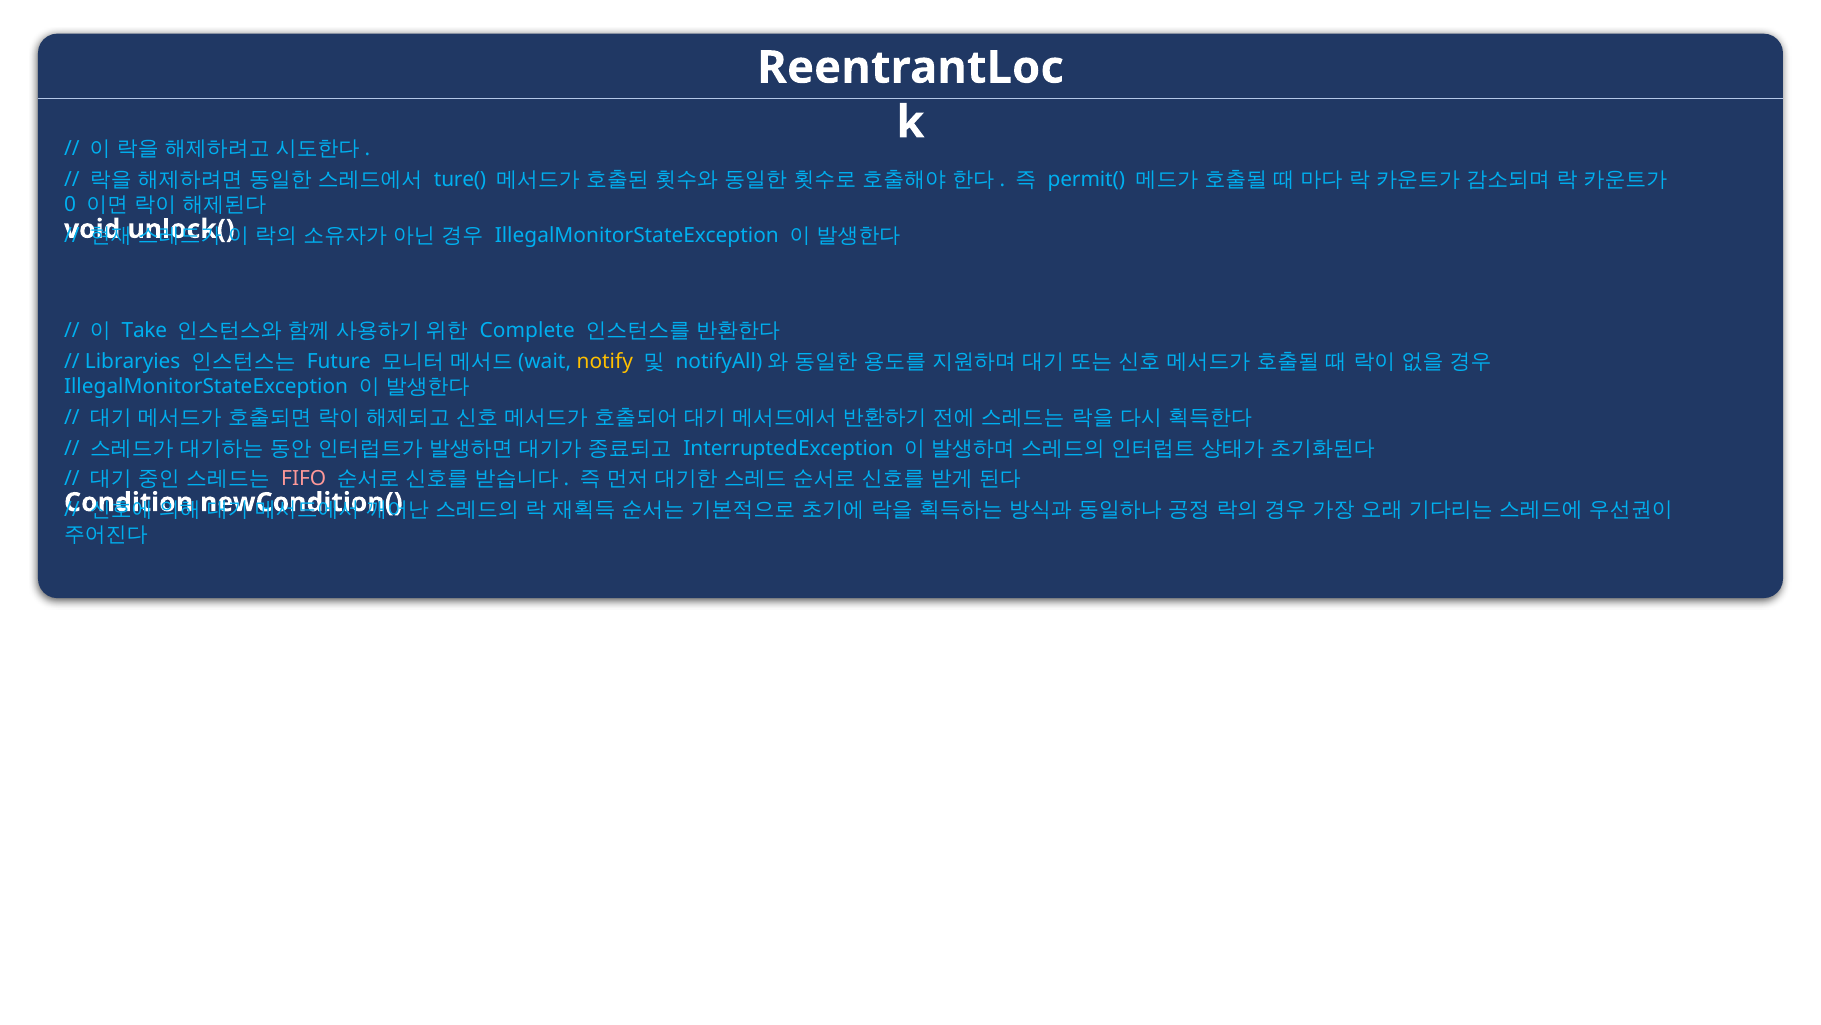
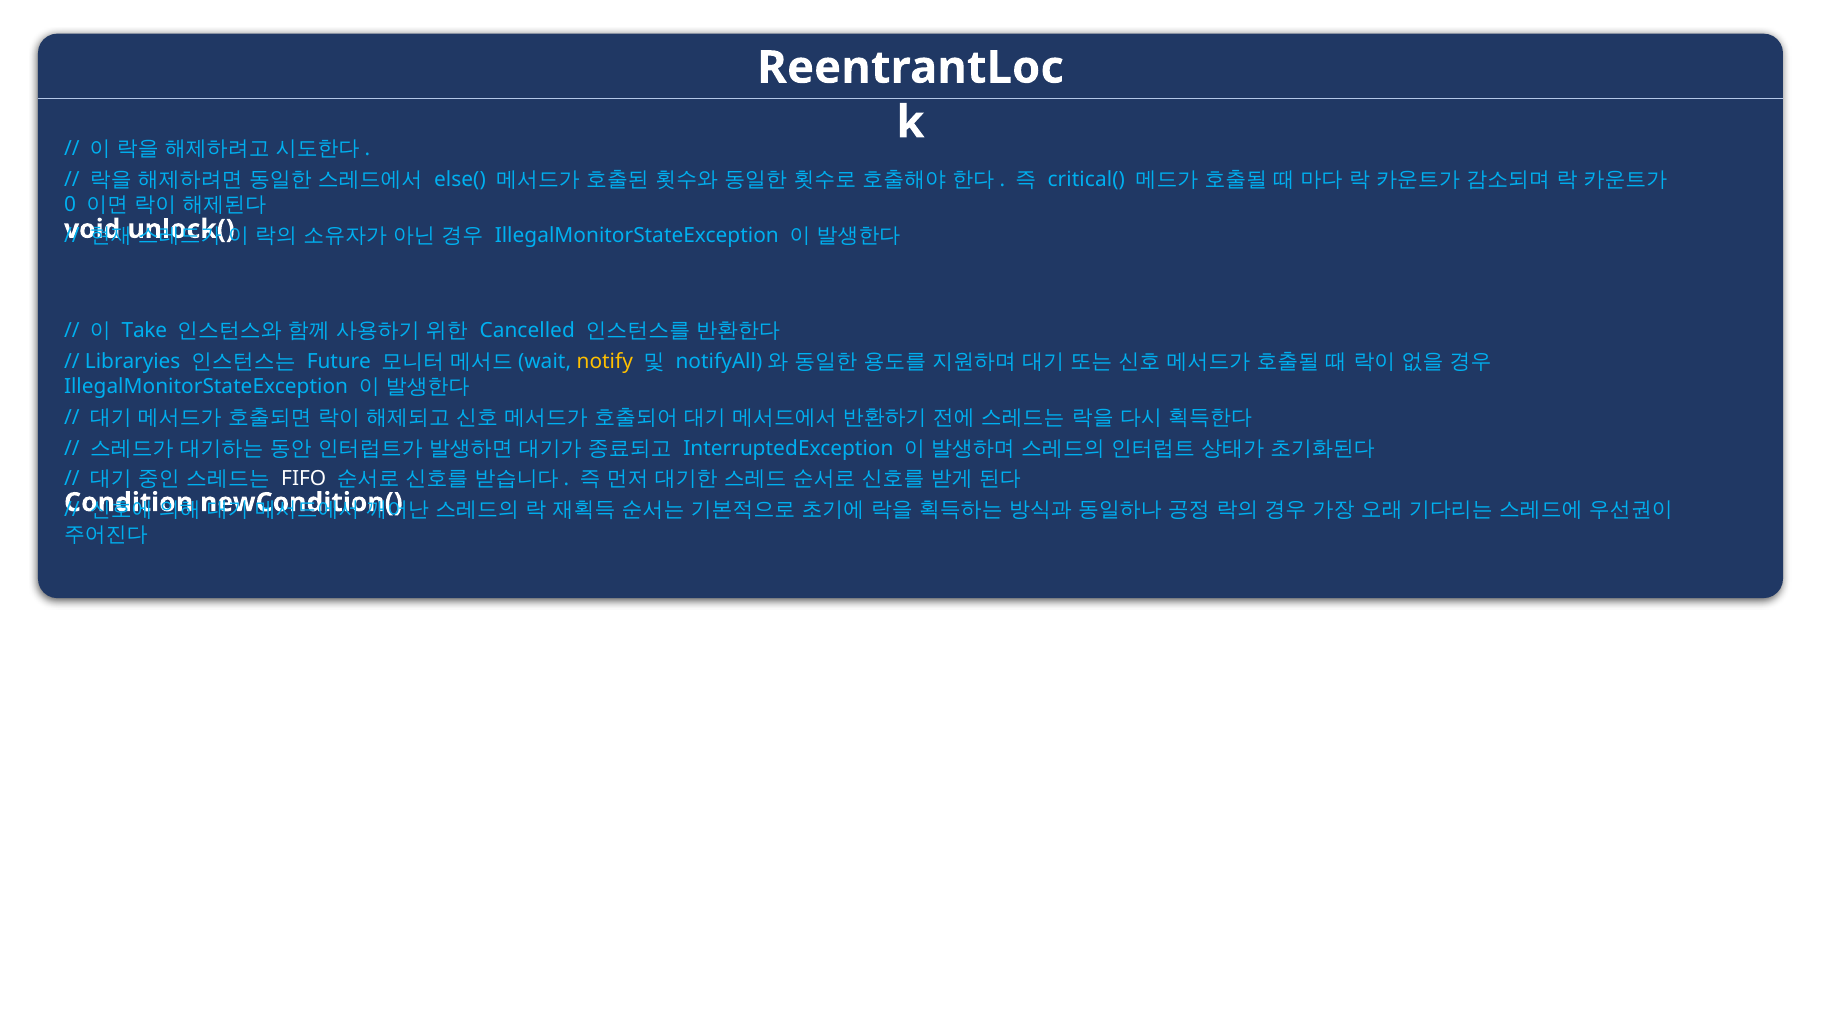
ture(: ture( -> else(
permit(: permit( -> critical(
Complete: Complete -> Cancelled
FIFO colour: pink -> white
